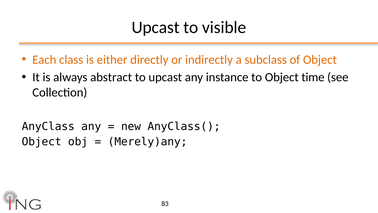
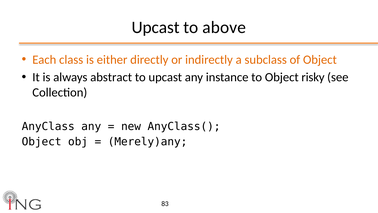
visible: visible -> above
time: time -> risky
